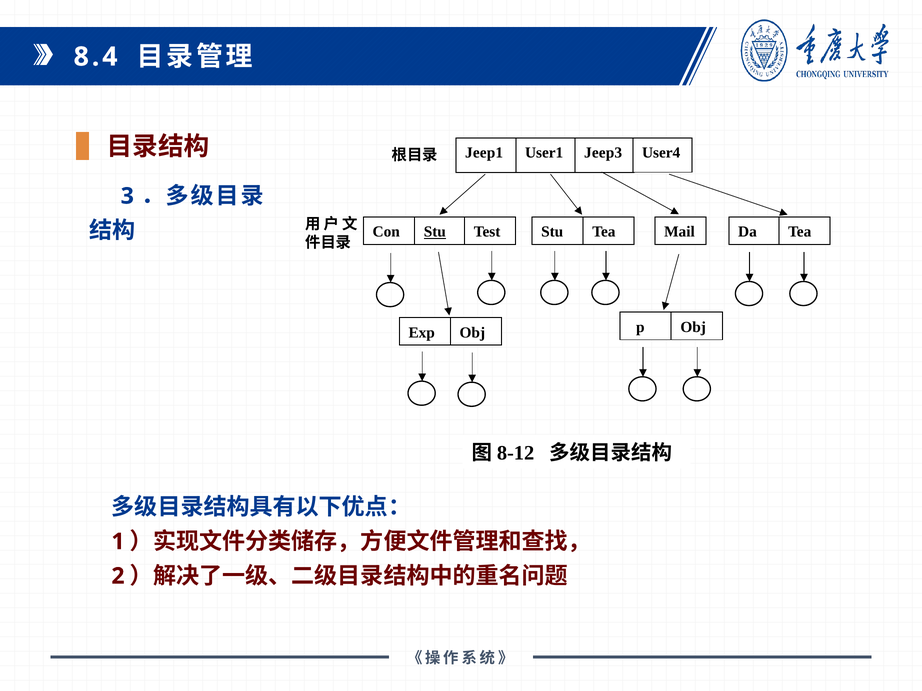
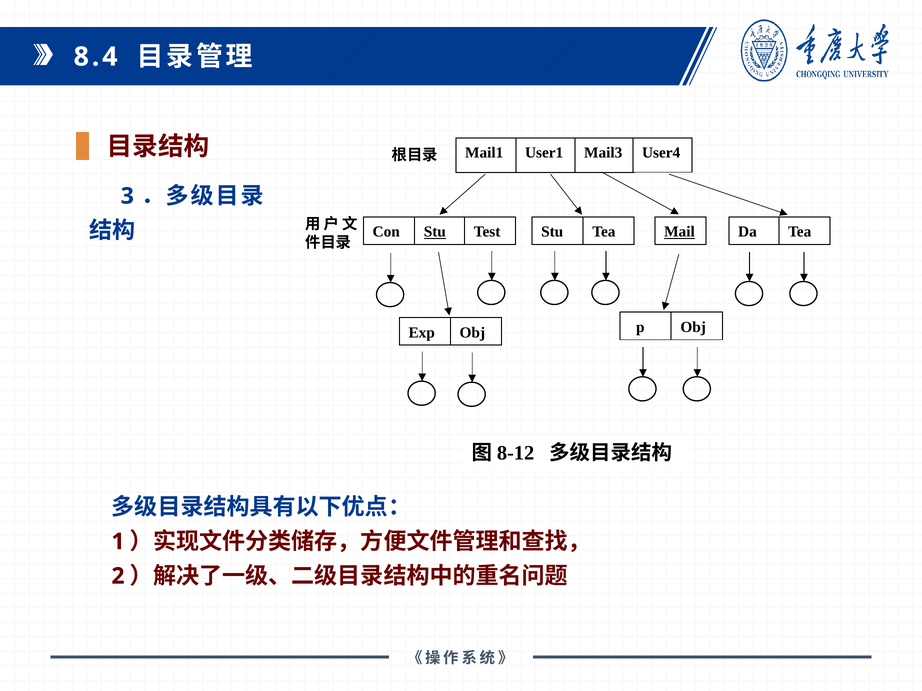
Jeep1: Jeep1 -> Mail1
Jeep3: Jeep3 -> Mail3
Mail underline: none -> present
